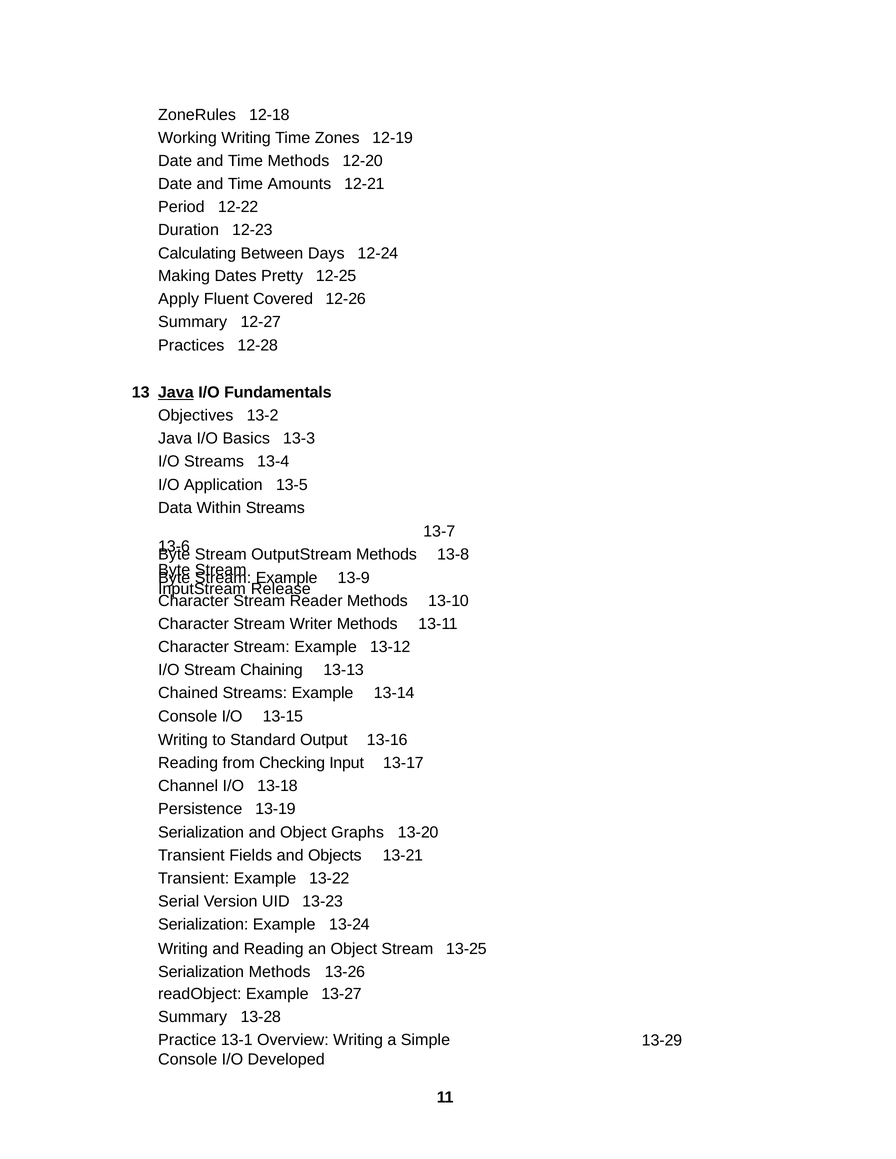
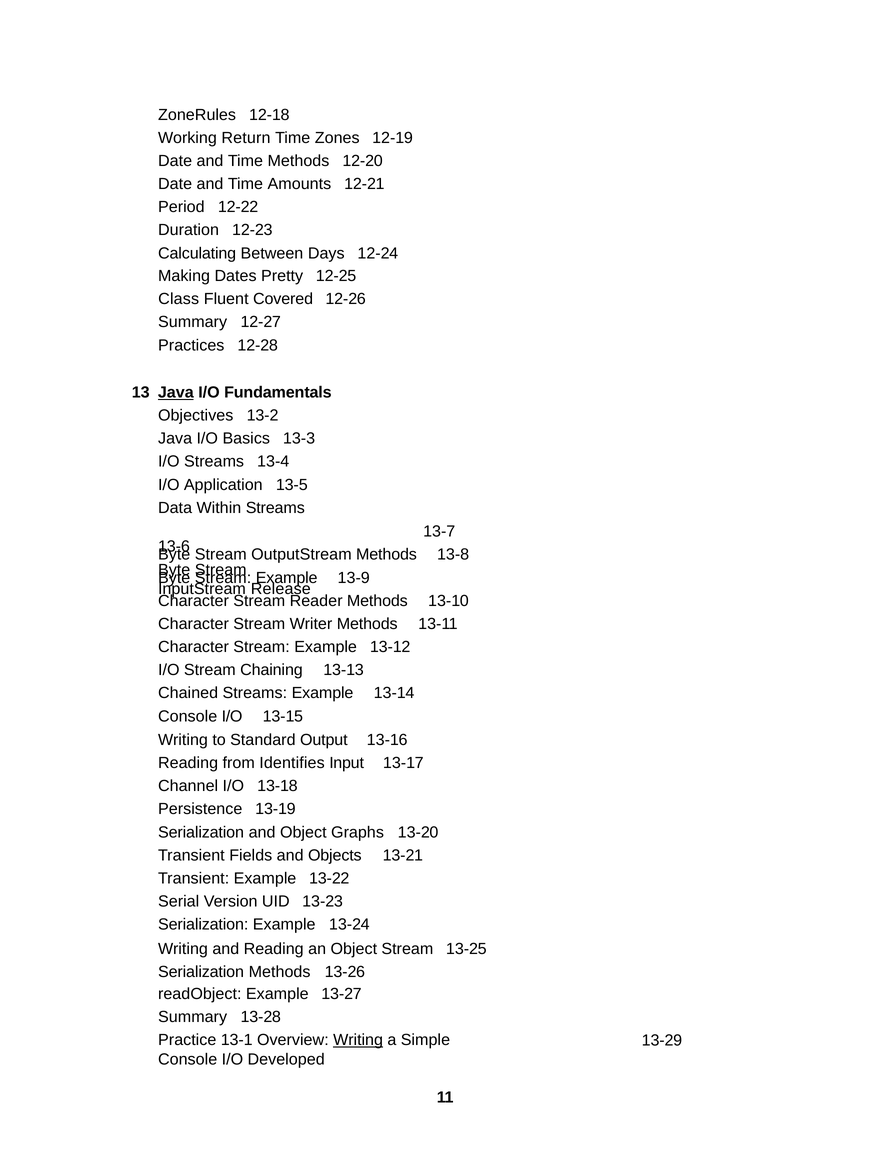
Working Writing: Writing -> Return
Apply: Apply -> Class
Checking: Checking -> Identifies
Writing at (358, 1041) underline: none -> present
